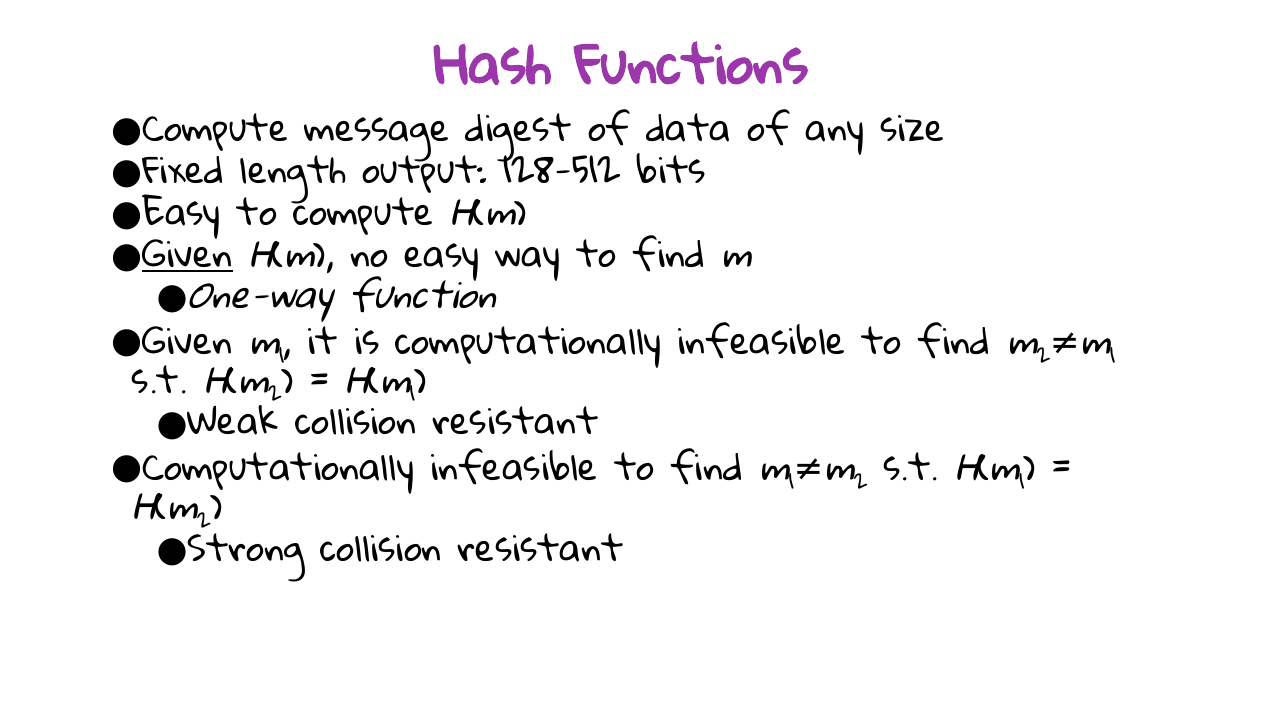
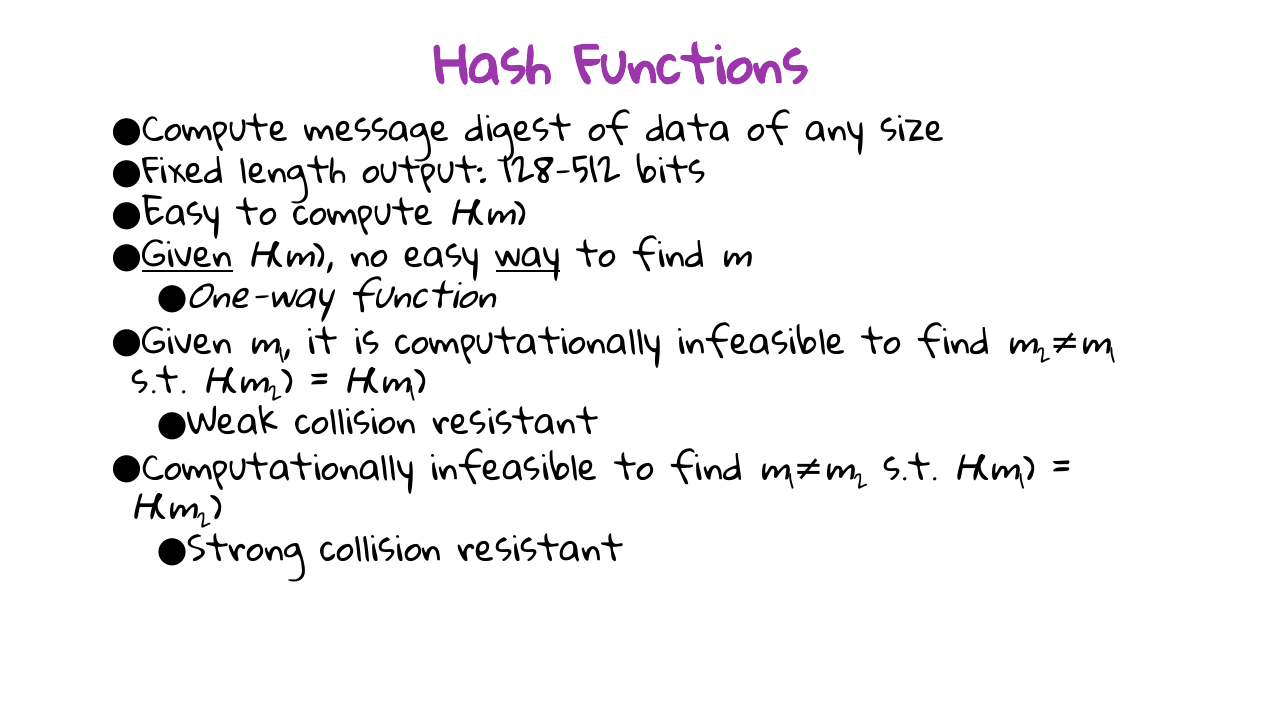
way underline: none -> present
